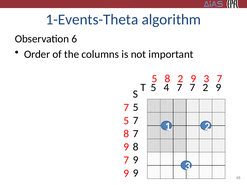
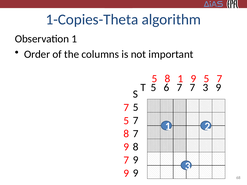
1-Events-Theta: 1-Events-Theta -> 1-Copies-Theta
Observation 6: 6 -> 1
8 2: 2 -> 1
9 3: 3 -> 5
4: 4 -> 6
7 2: 2 -> 3
